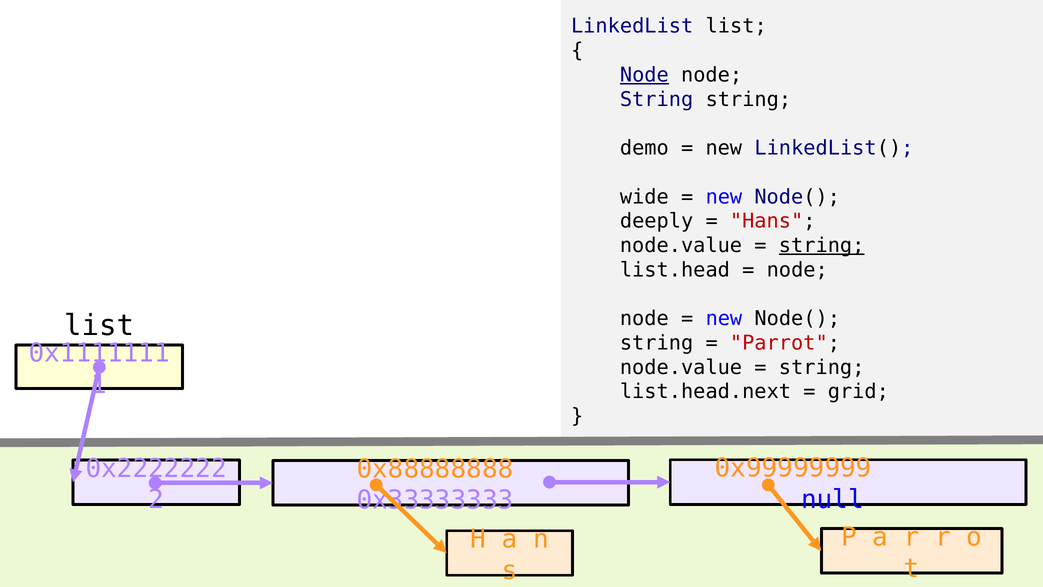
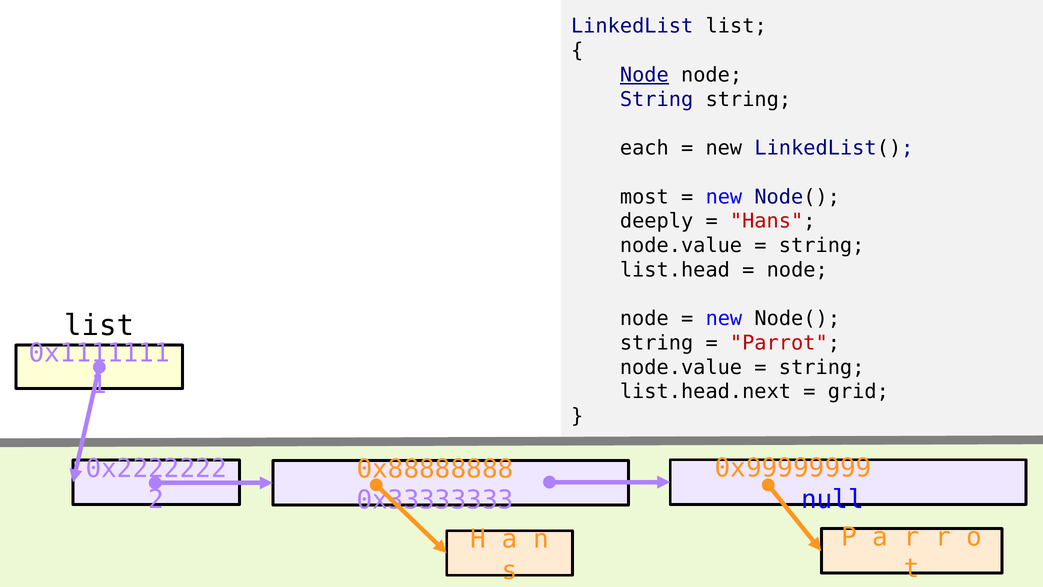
demo: demo -> each
wide: wide -> most
string at (822, 245) underline: present -> none
